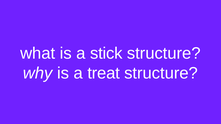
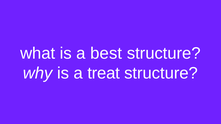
stick: stick -> best
